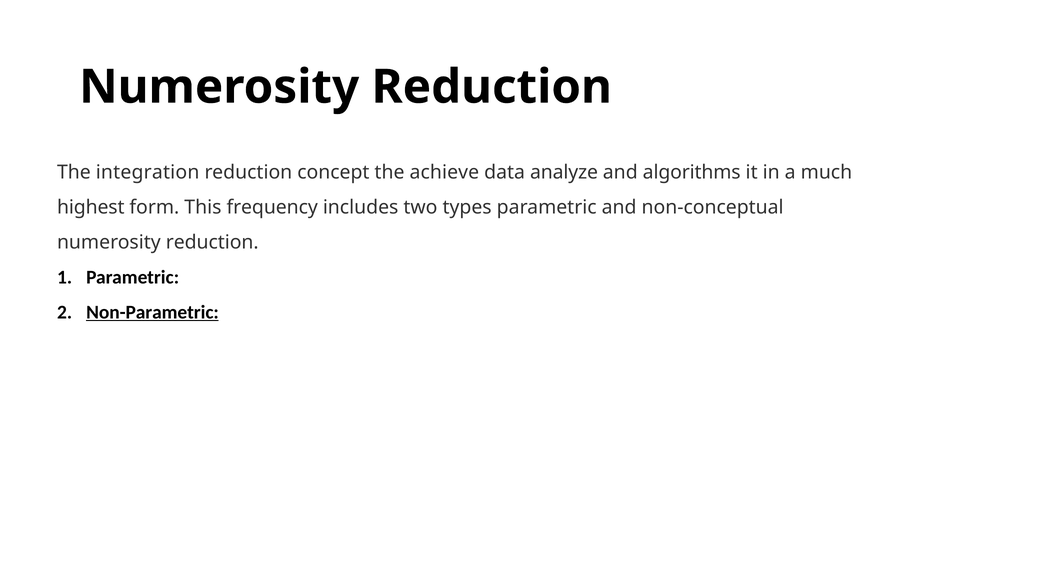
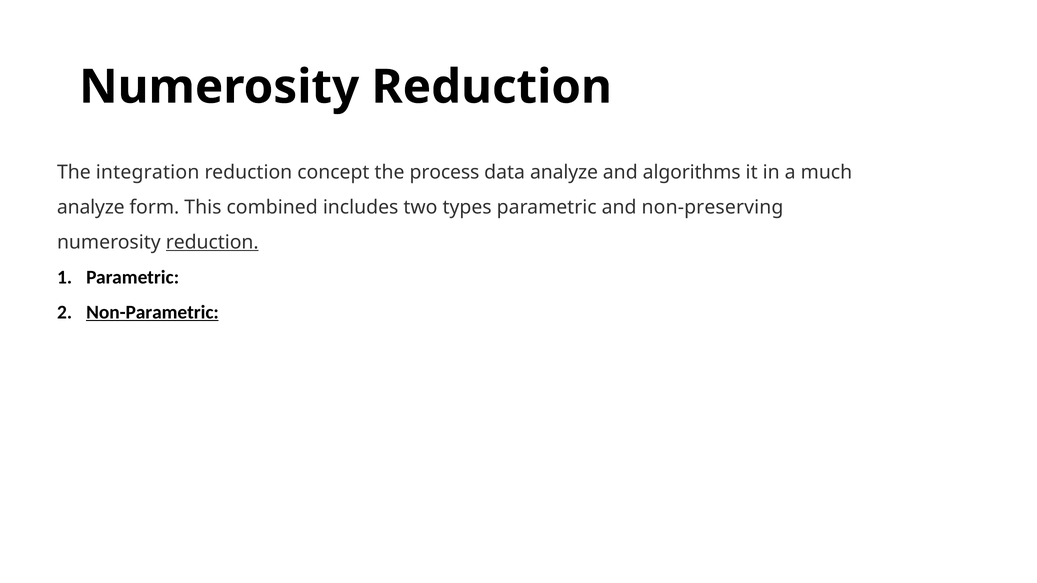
achieve: achieve -> process
highest at (91, 207): highest -> analyze
frequency: frequency -> combined
non-conceptual: non-conceptual -> non-preserving
reduction at (212, 242) underline: none -> present
